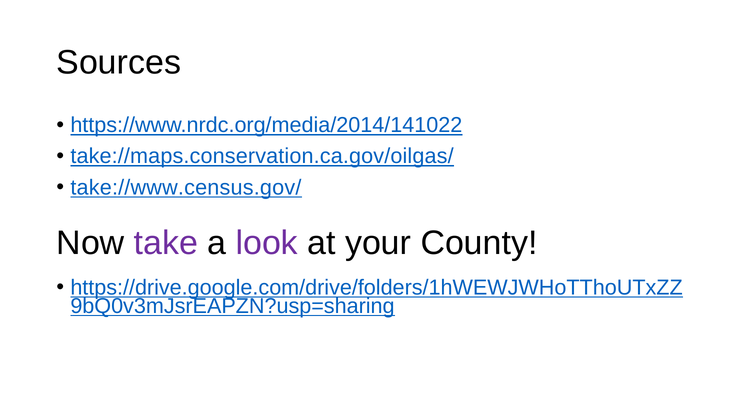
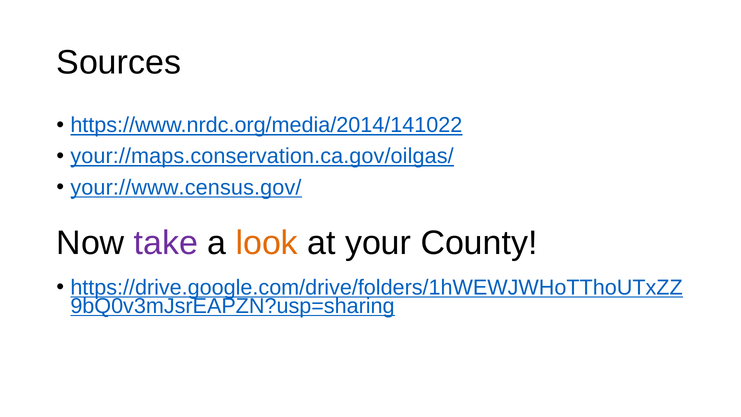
take://maps.conservation.ca.gov/oilgas/: take://maps.conservation.ca.gov/oilgas/ -> your://maps.conservation.ca.gov/oilgas/
take://www.census.gov/: take://www.census.gov/ -> your://www.census.gov/
look colour: purple -> orange
